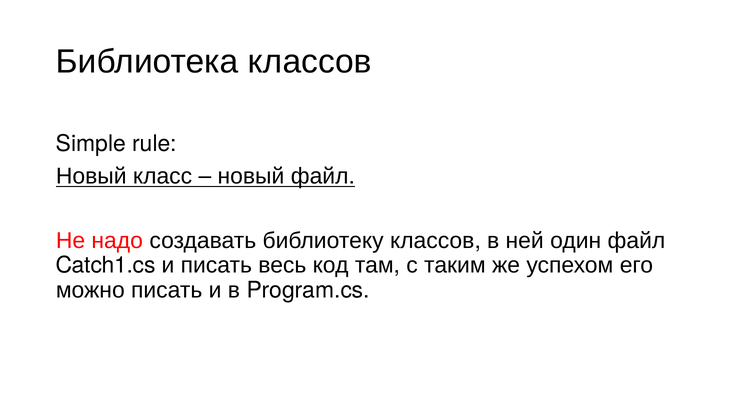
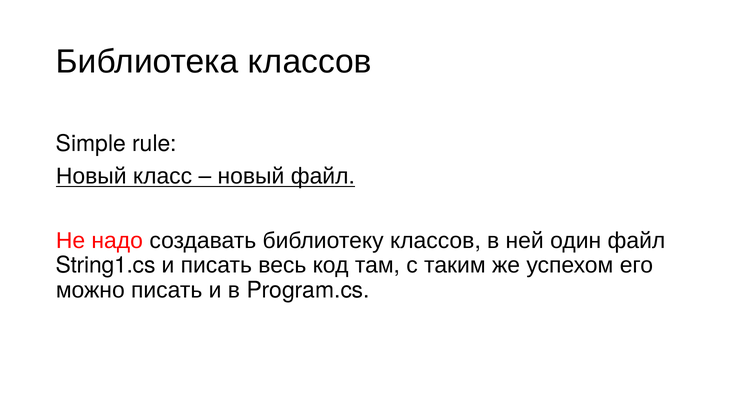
Catch1.cs: Catch1.cs -> String1.cs
